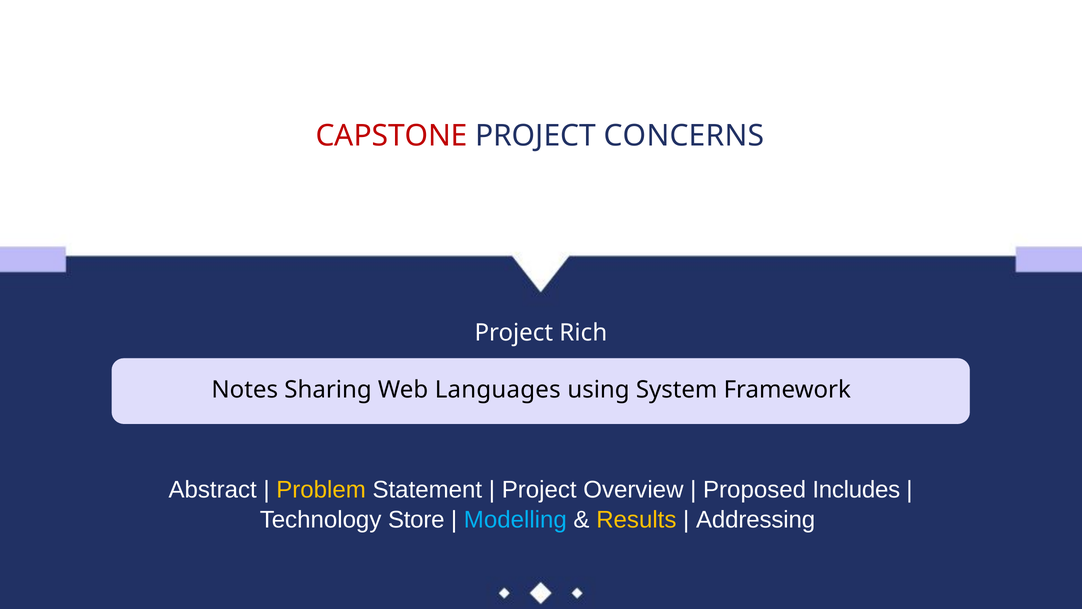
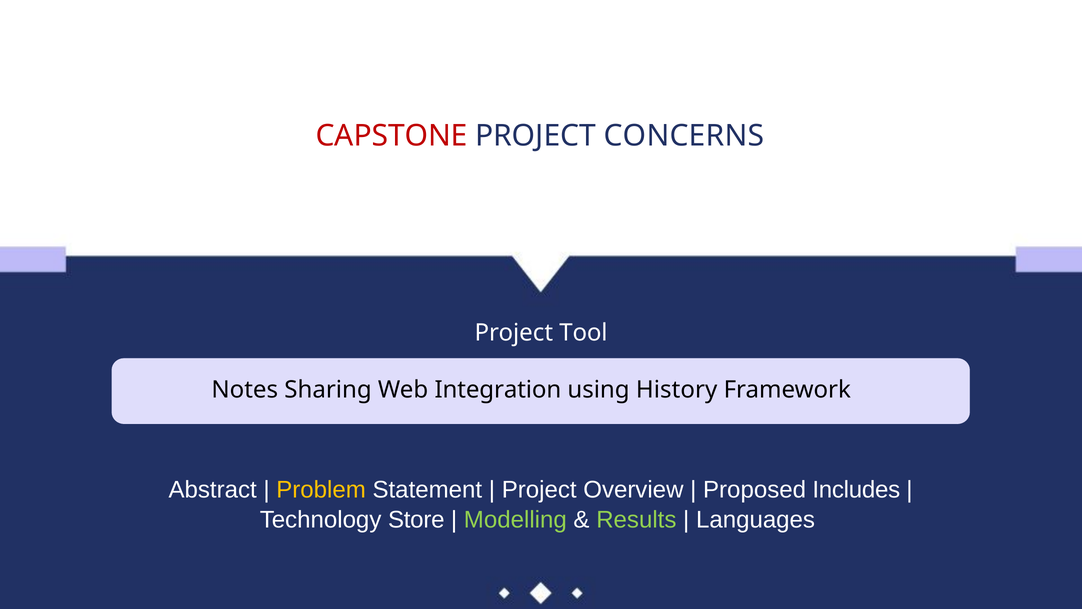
Rich: Rich -> Tool
Languages: Languages -> Integration
System: System -> History
Modelling colour: light blue -> light green
Results colour: yellow -> light green
Addressing: Addressing -> Languages
